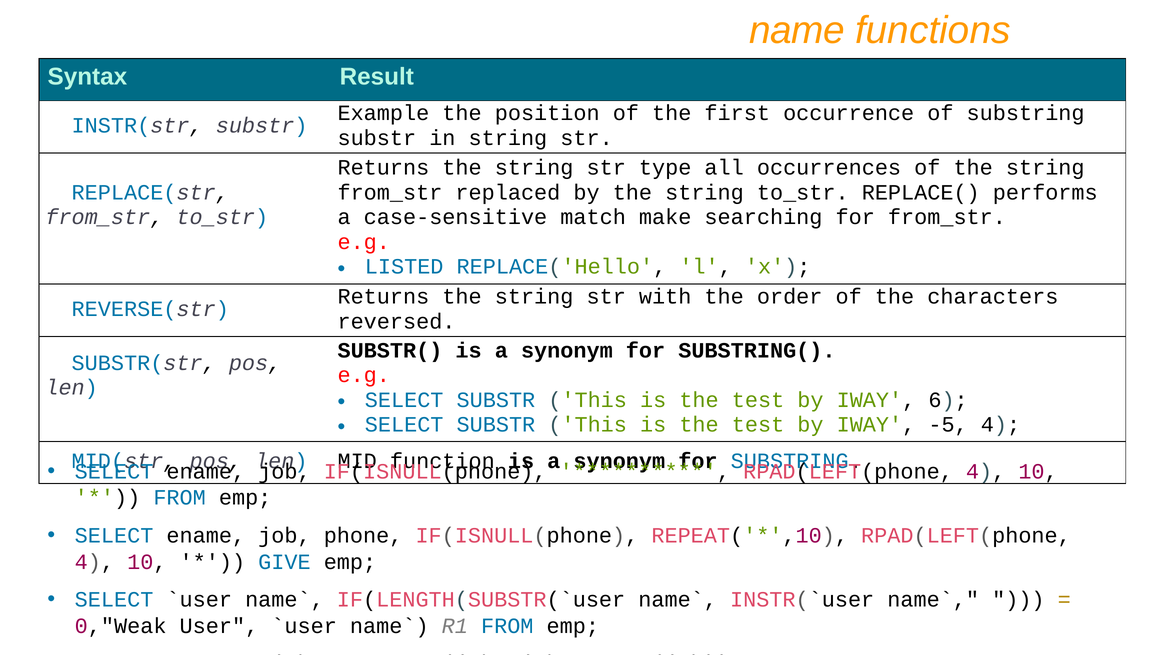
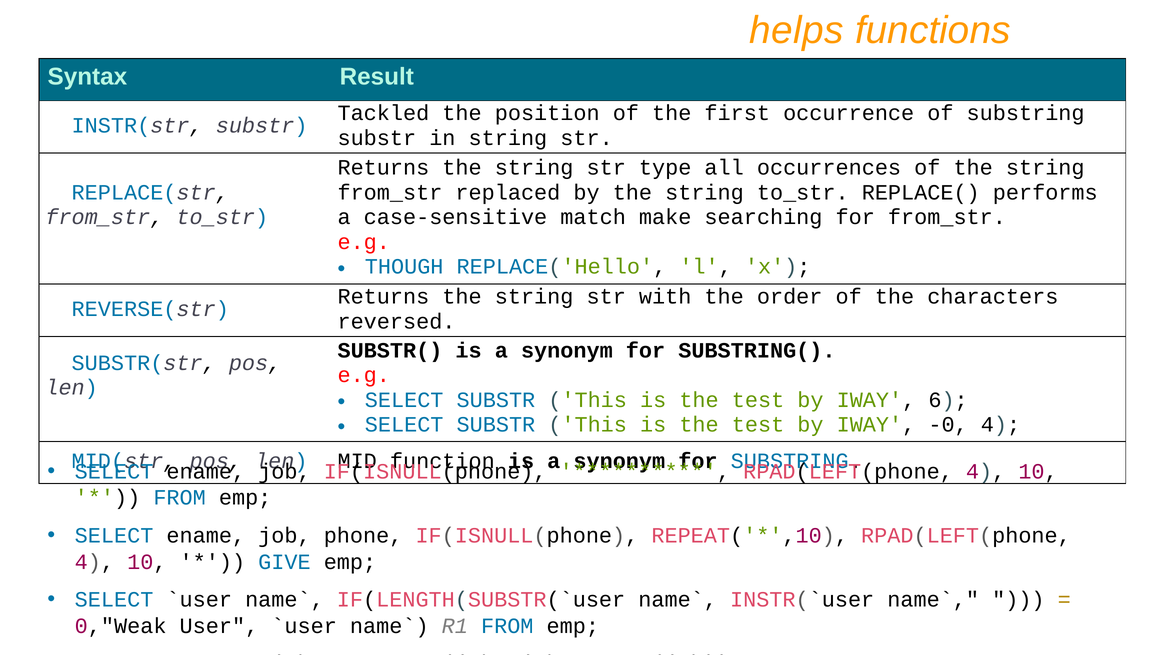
name: name -> helps
Example: Example -> Tackled
LISTED: LISTED -> THOUGH
-5: -5 -> -0
